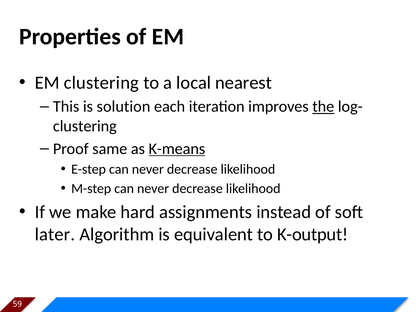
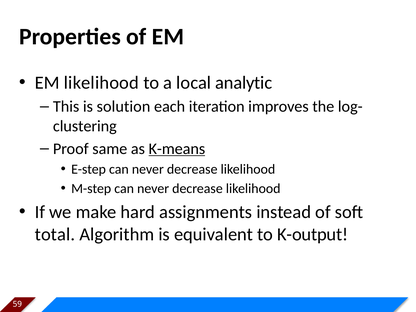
EM clustering: clustering -> likelihood
nearest: nearest -> analytic
the underline: present -> none
later: later -> total
